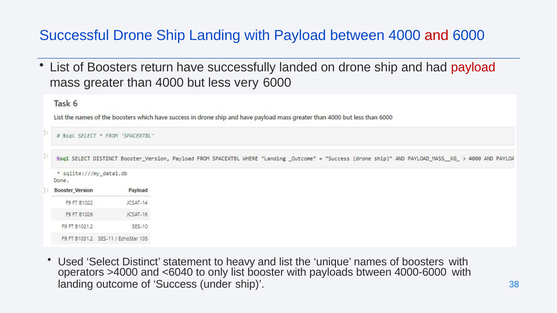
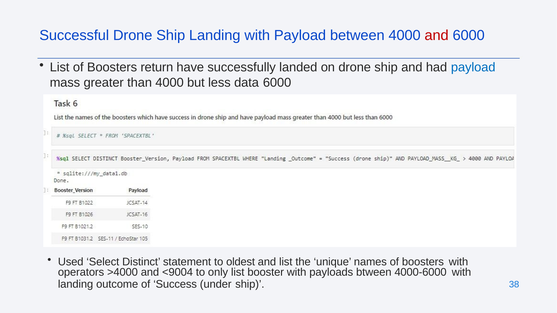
payload at (473, 67) colour: red -> blue
very: very -> data
heavy: heavy -> oldest
<6040: <6040 -> <9004
